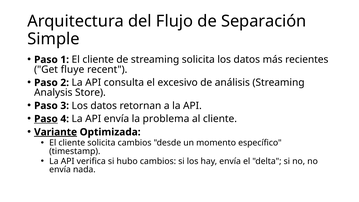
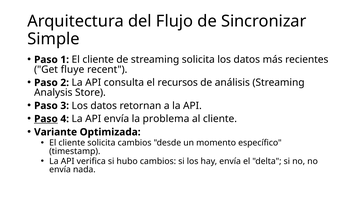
Separación: Separación -> Sincronizar
excesivo: excesivo -> recursos
Variante underline: present -> none
